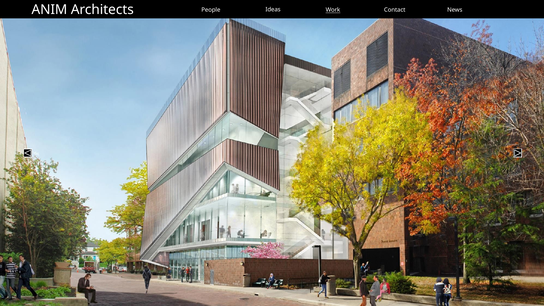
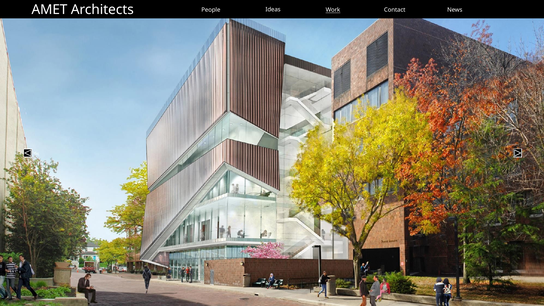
ANIM: ANIM -> AMET
